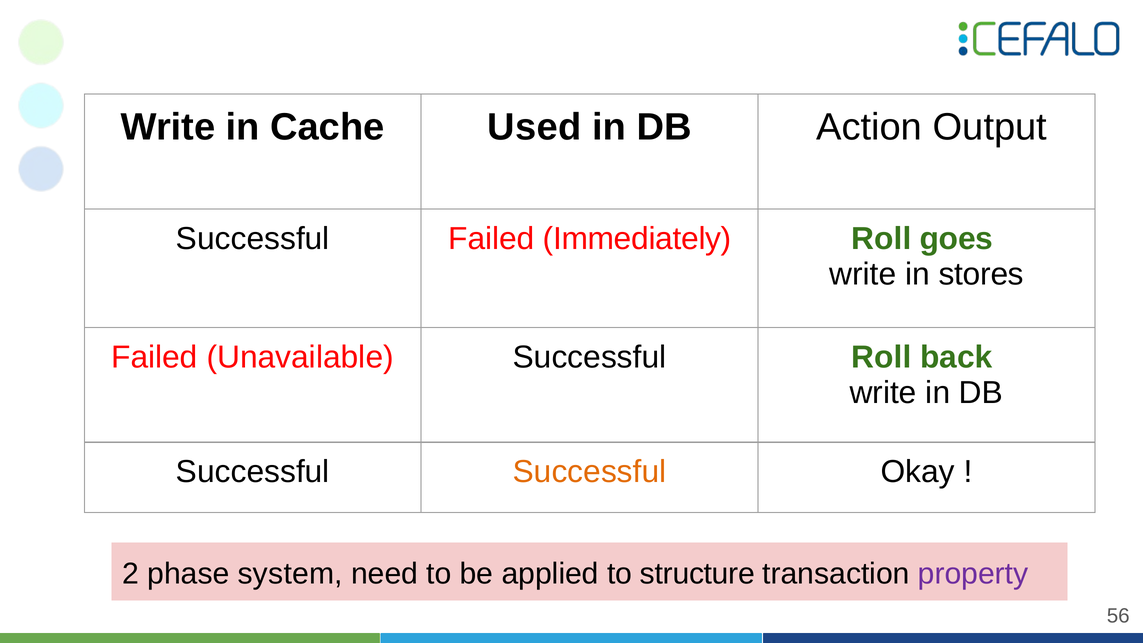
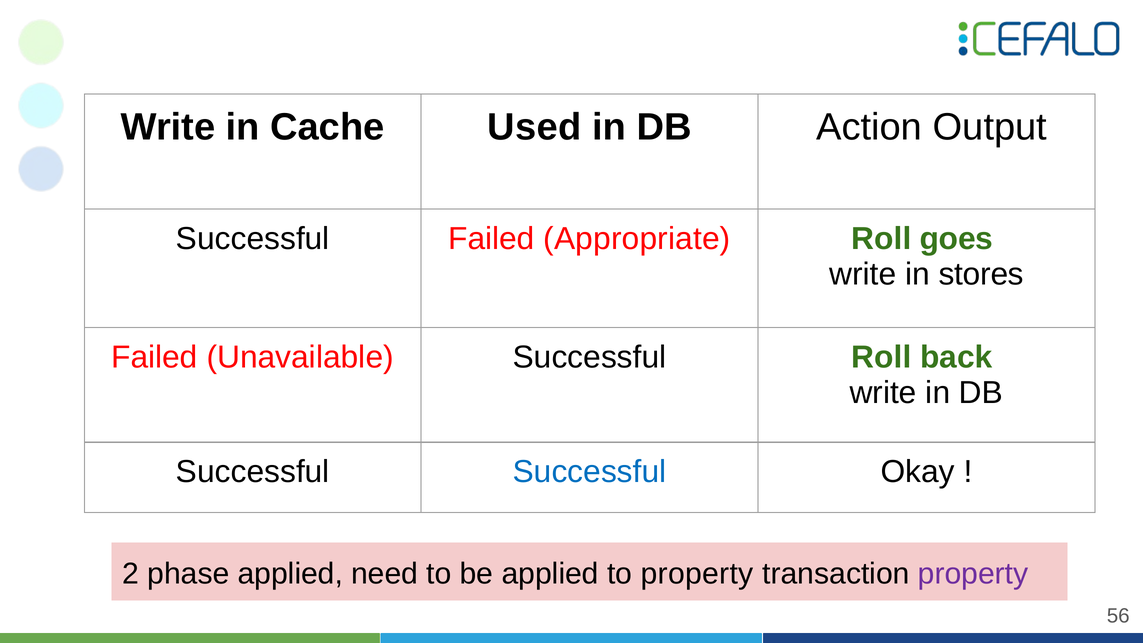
Immediately: Immediately -> Appropriate
Successful at (590, 472) colour: orange -> blue
phase system: system -> applied
to structure: structure -> property
